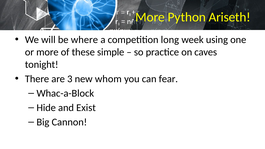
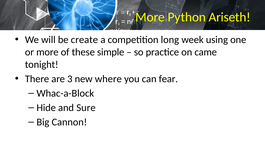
where: where -> create
caves: caves -> came
whom: whom -> where
Exist: Exist -> Sure
